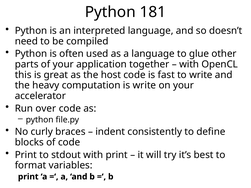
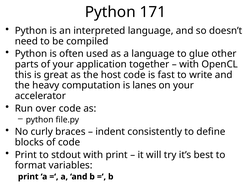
181: 181 -> 171
is write: write -> lanes
